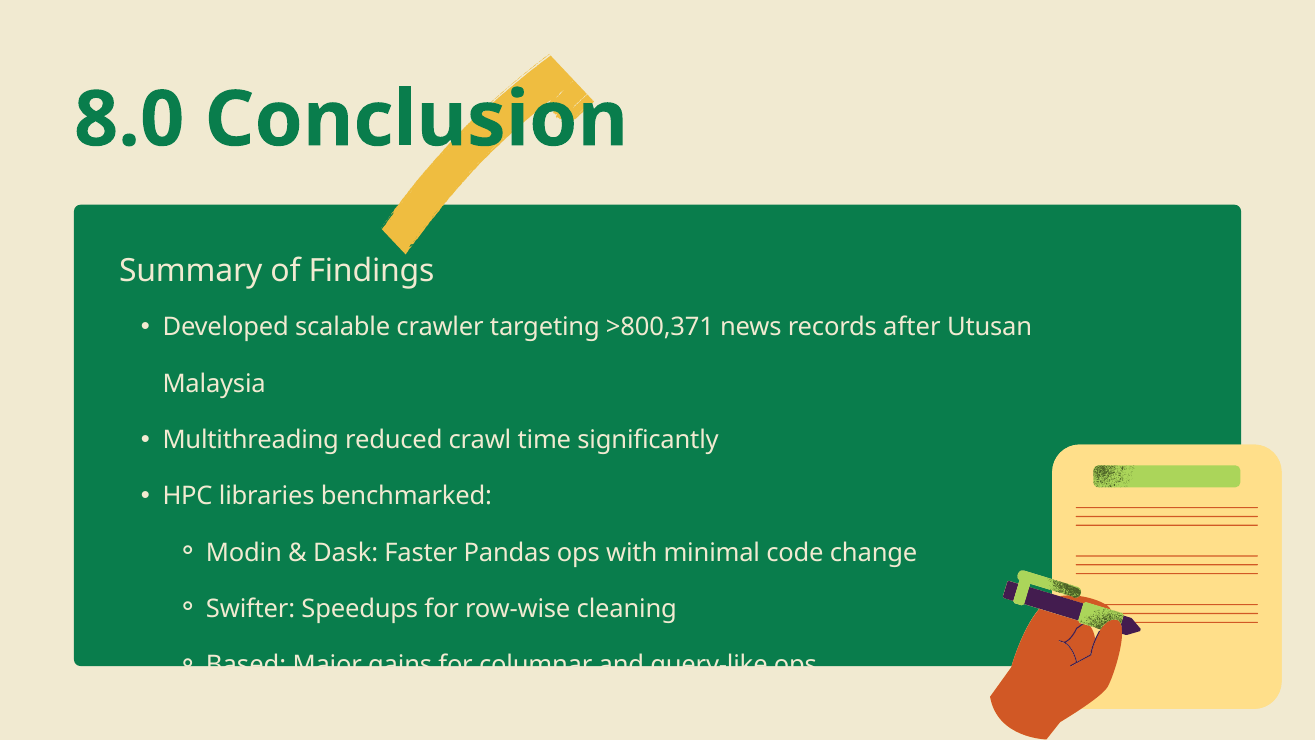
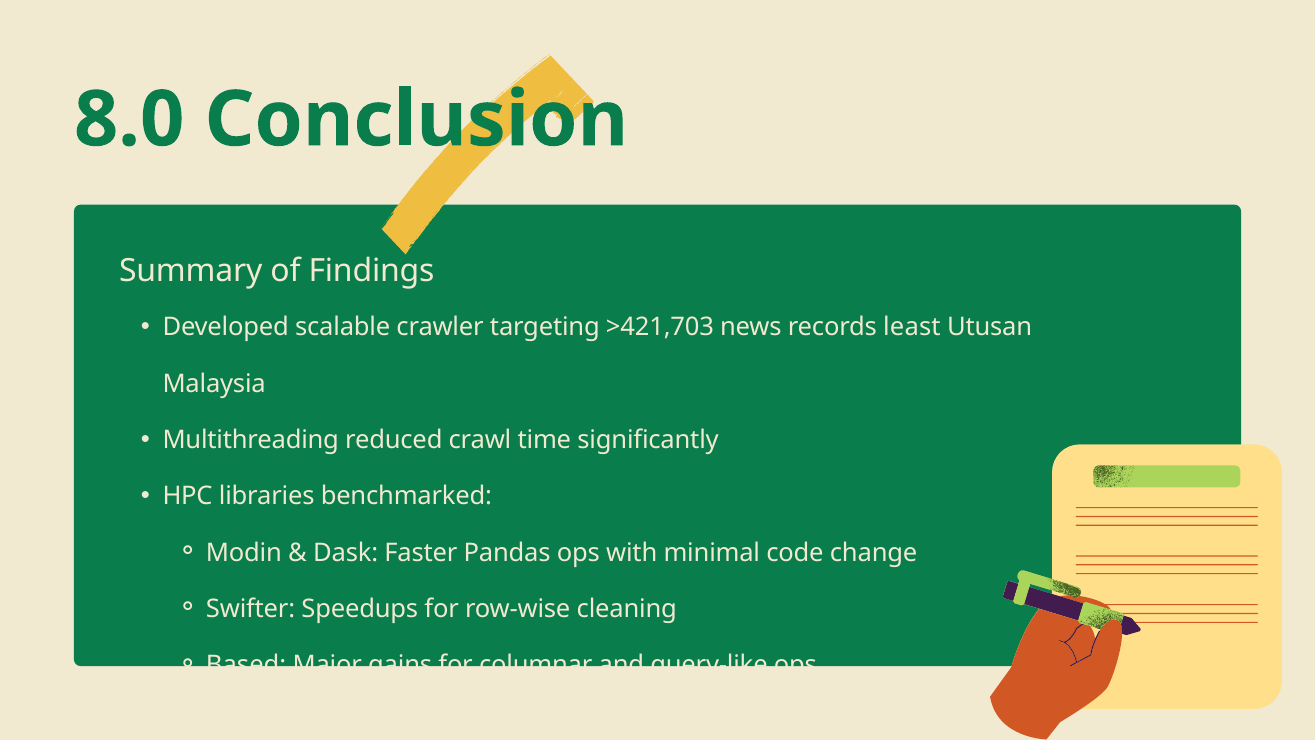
>800,371: >800,371 -> >421,703
after: after -> least
